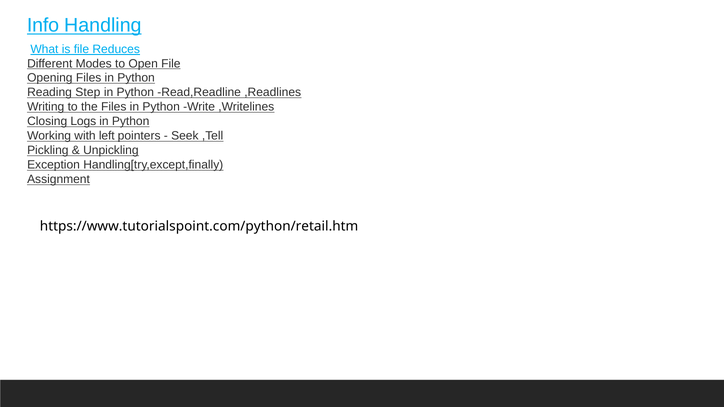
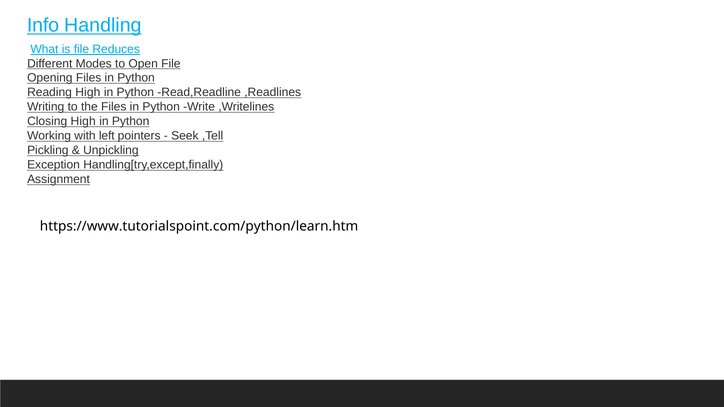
Reading Step: Step -> High
Closing Logs: Logs -> High
https://www.tutorialspoint.com/python/retail.htm: https://www.tutorialspoint.com/python/retail.htm -> https://www.tutorialspoint.com/python/learn.htm
